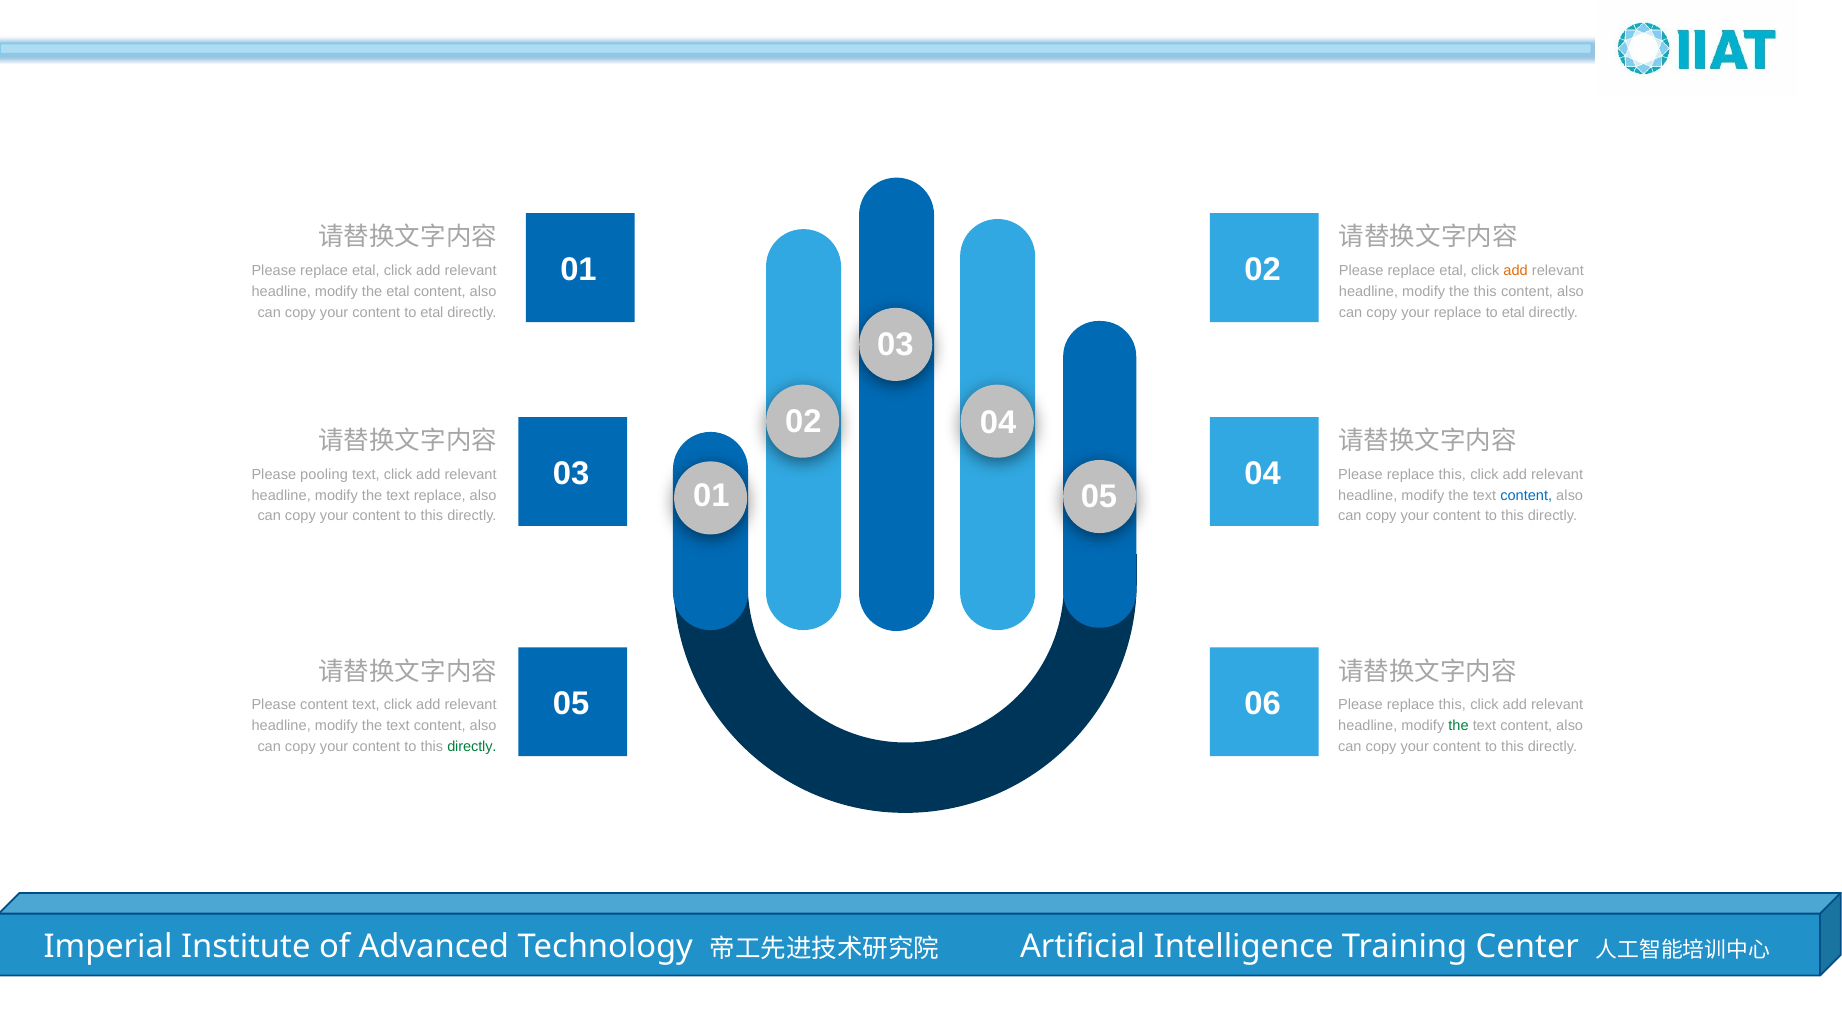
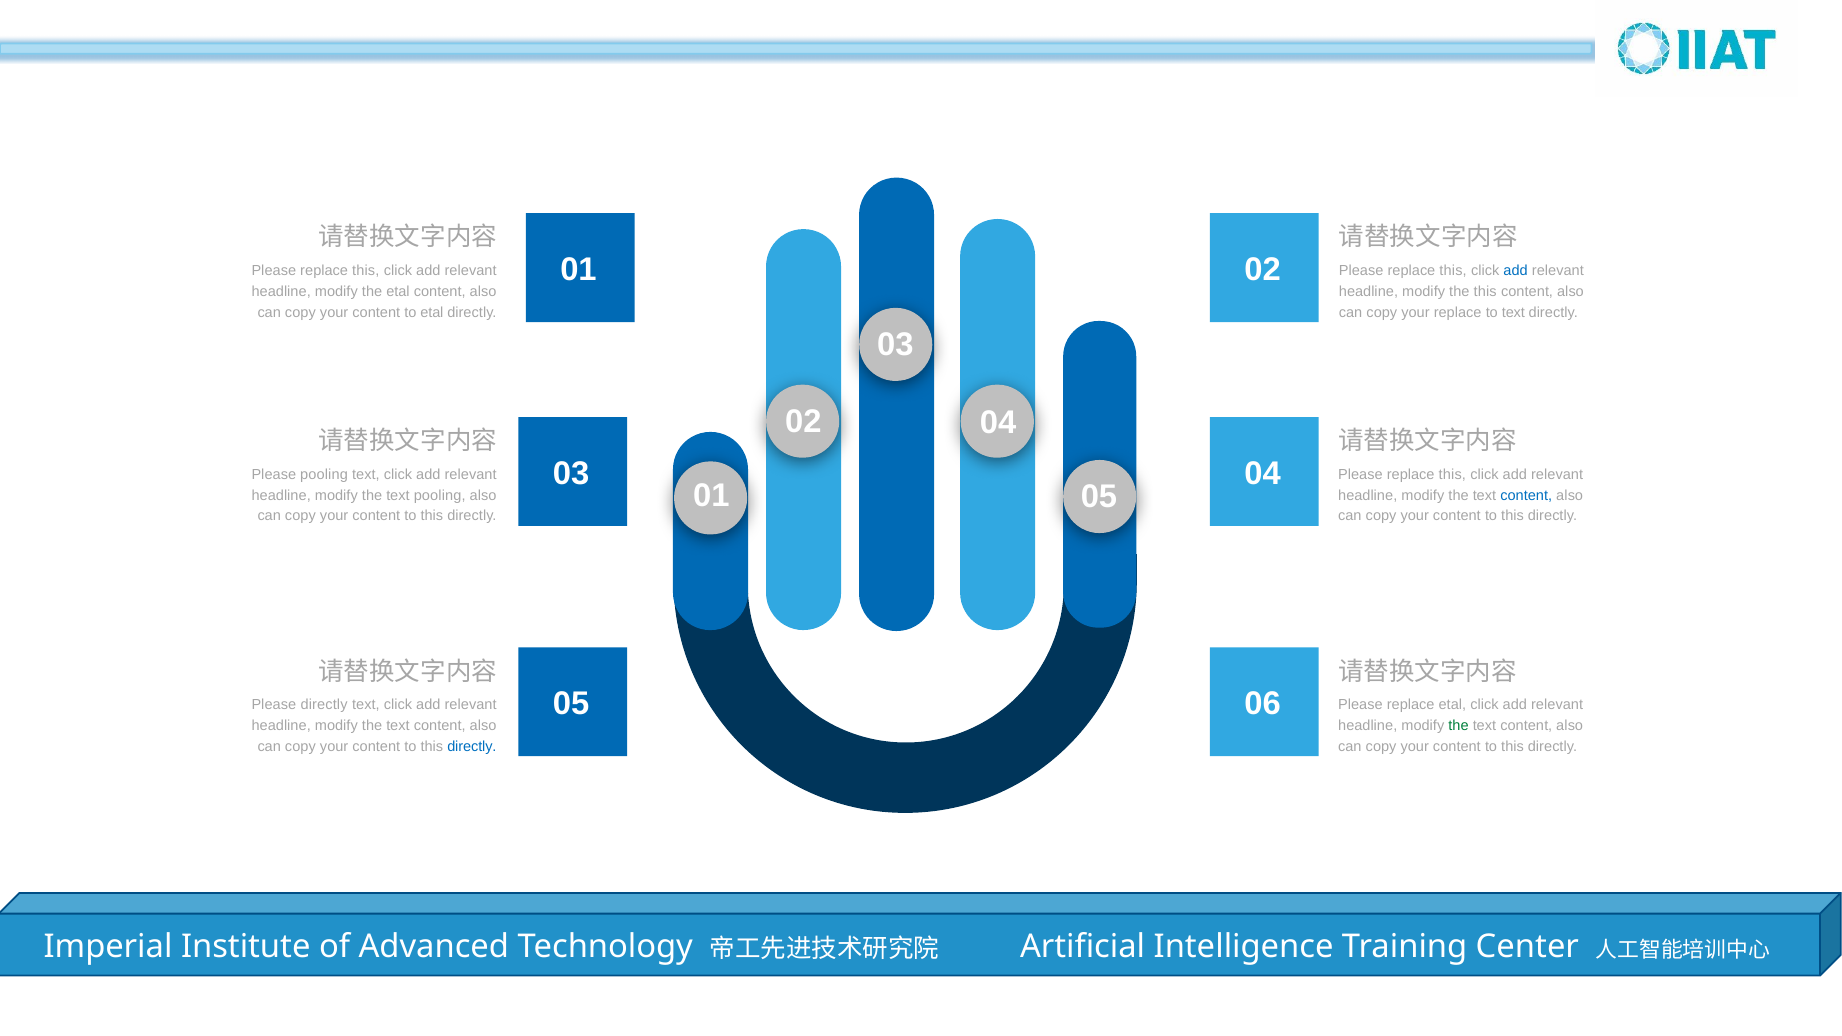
etal at (366, 271): etal -> this
etal at (1453, 271): etal -> this
add at (1516, 271) colour: orange -> blue
etal at (1513, 312): etal -> text
text replace: replace -> pooling
Please content: content -> directly
this at (1452, 705): this -> etal
directly at (472, 746) colour: green -> blue
